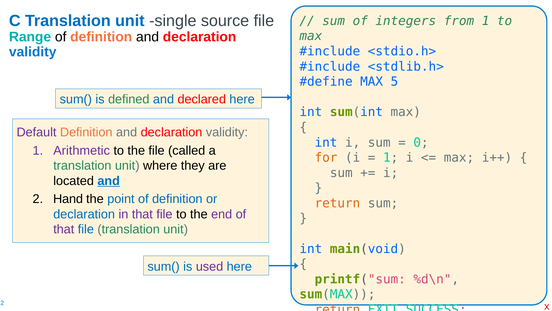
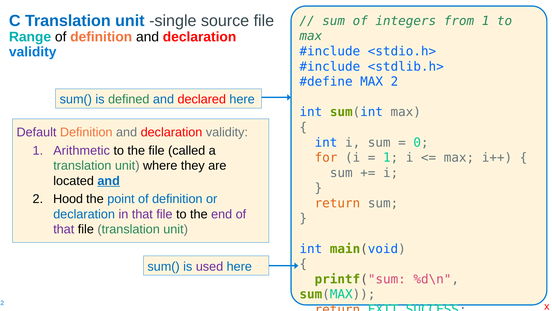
MAX 5: 5 -> 2
Hand: Hand -> Hood
file at (86, 229) colour: blue -> black
